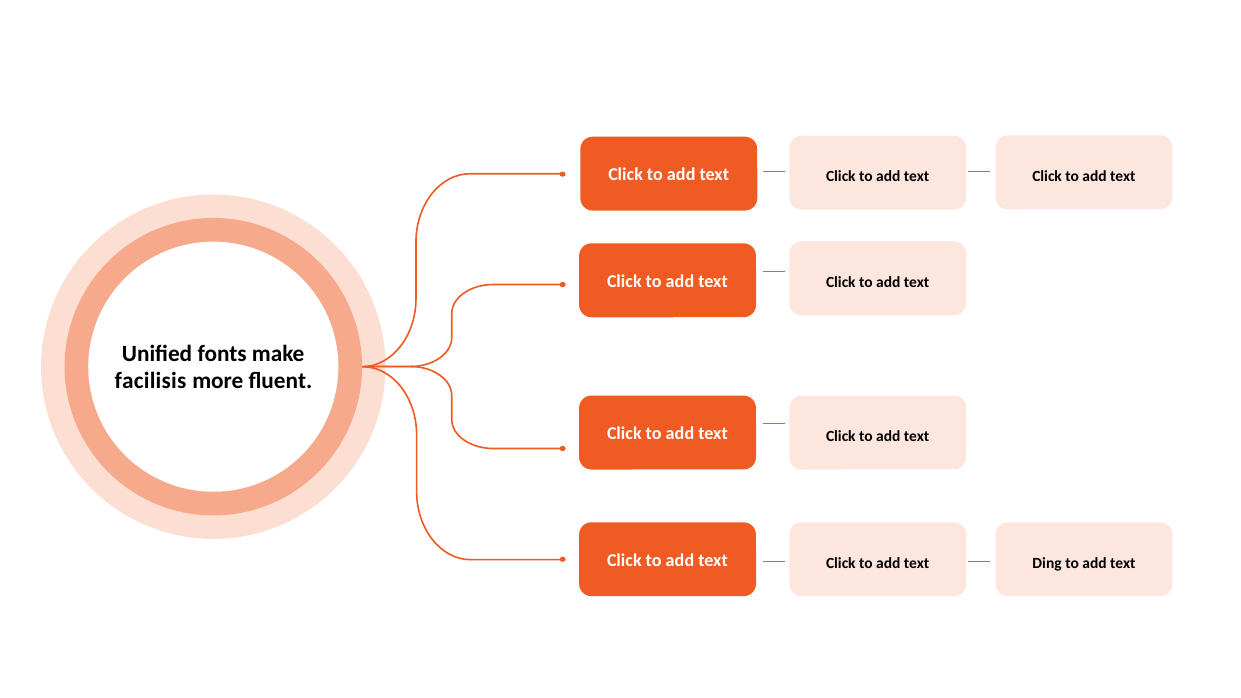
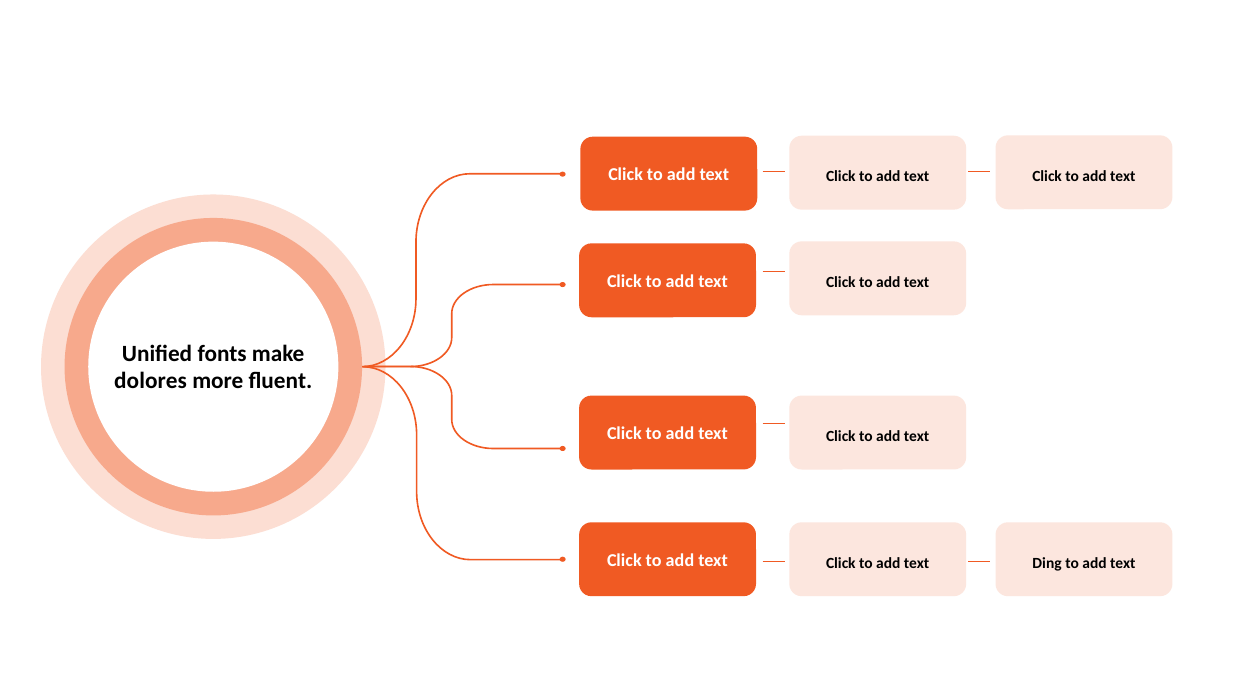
facilisis: facilisis -> dolores
